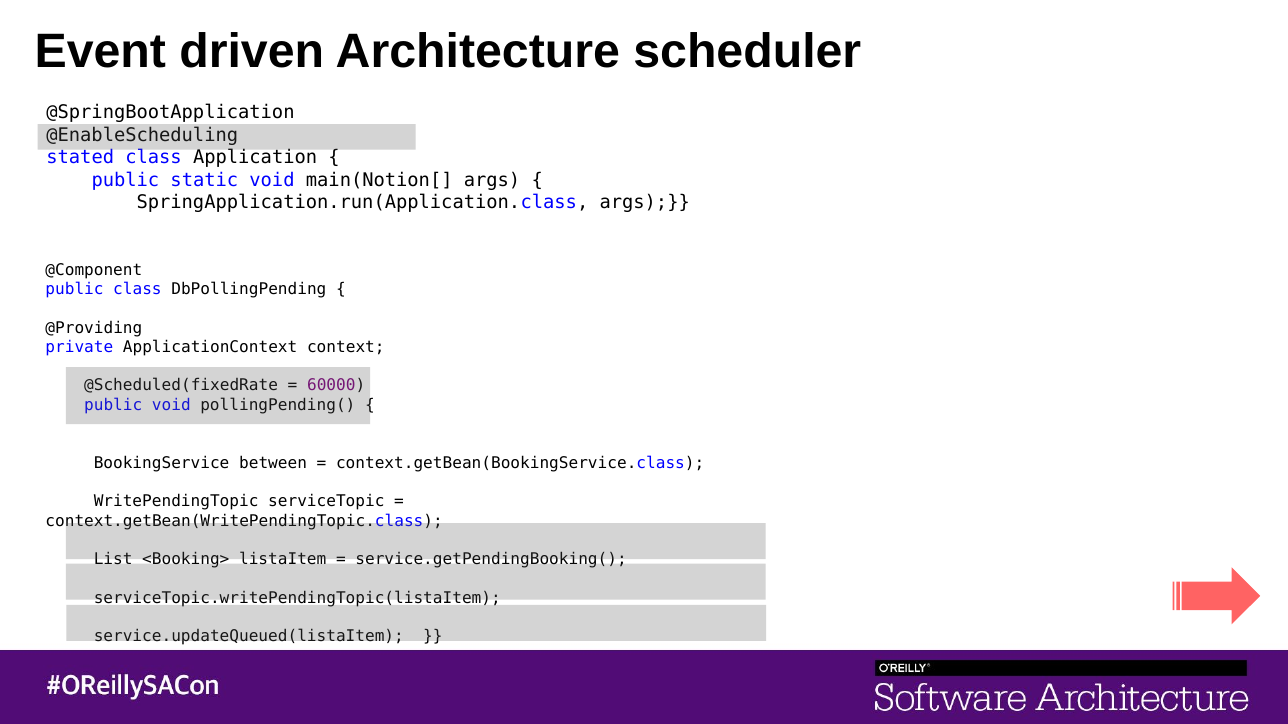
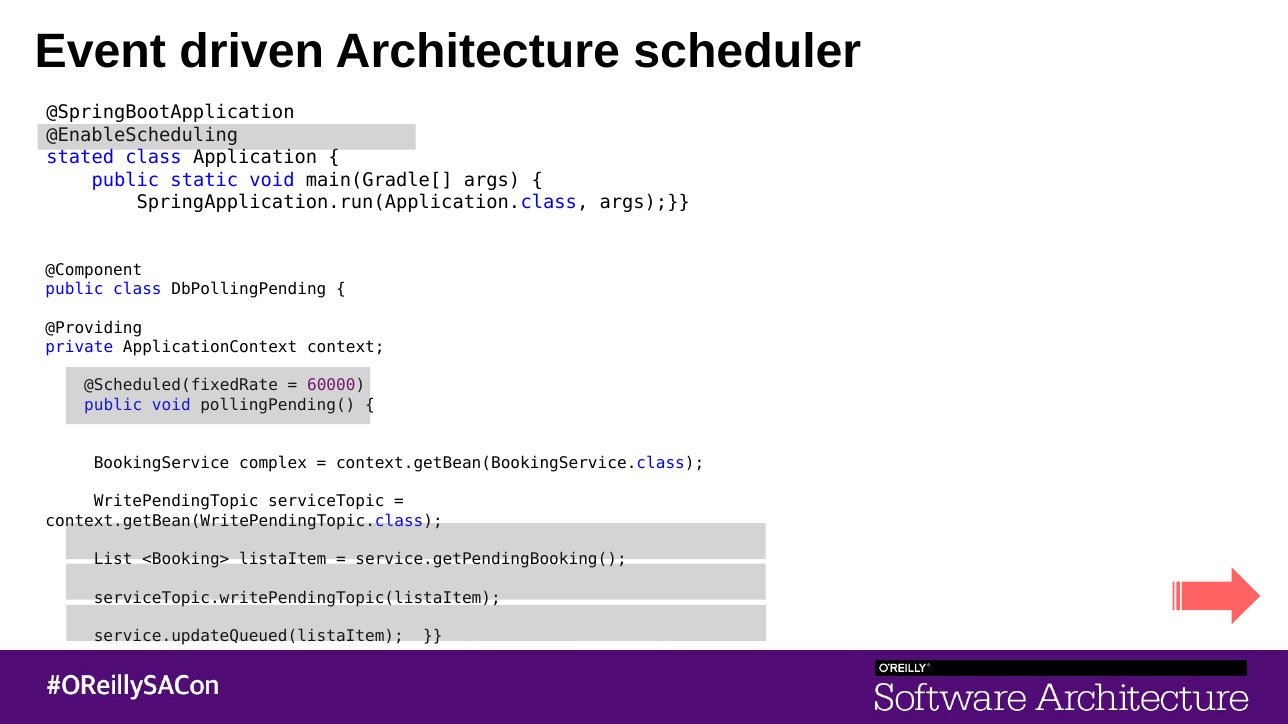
main(Notion[: main(Notion[ -> main(Gradle[
between: between -> complex
